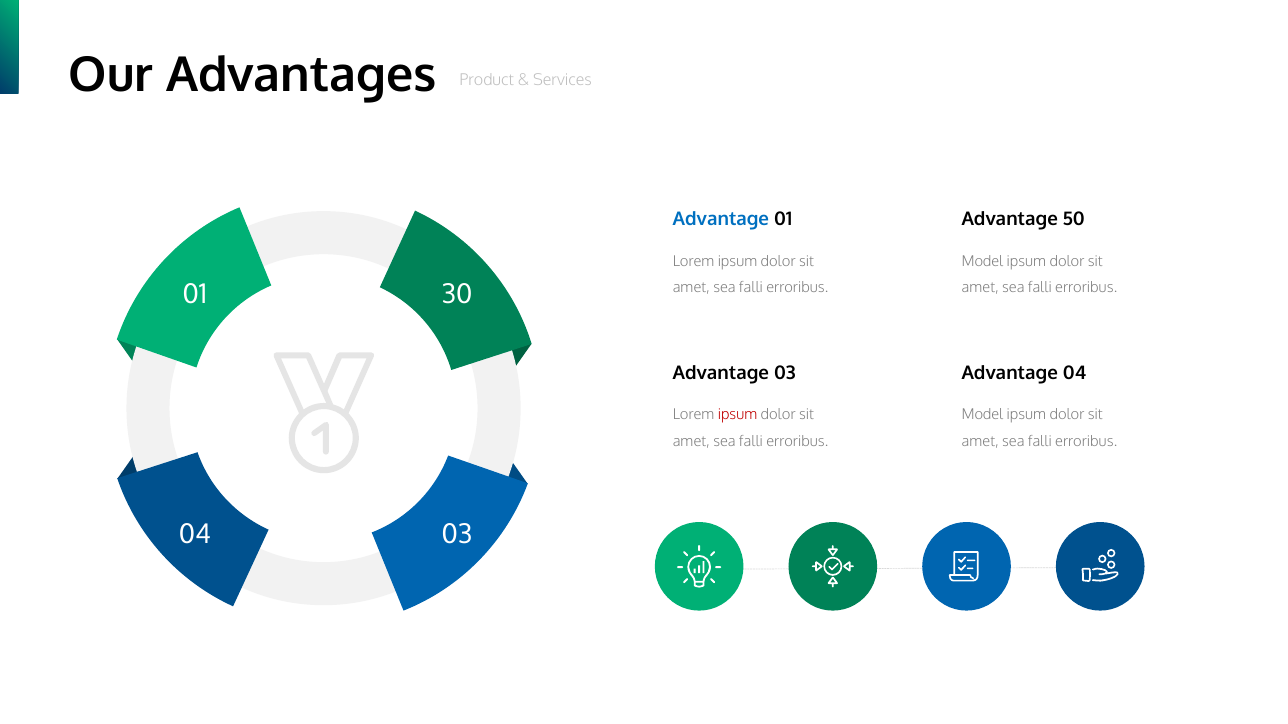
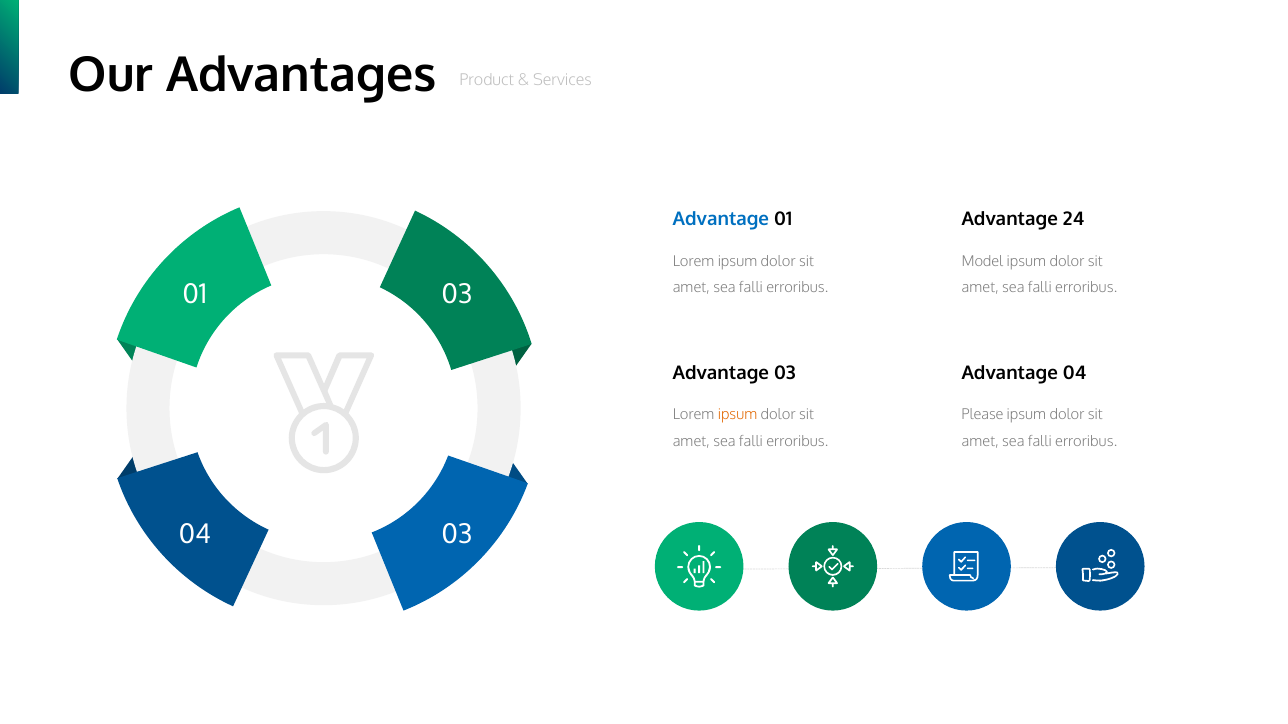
50: 50 -> 24
01 30: 30 -> 03
ipsum at (738, 415) colour: red -> orange
Model at (982, 415): Model -> Please
